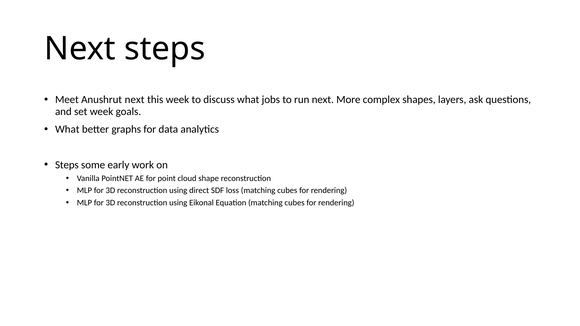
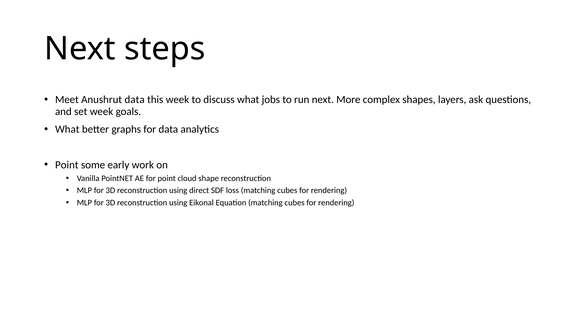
Anushrut next: next -> data
Steps at (67, 165): Steps -> Point
